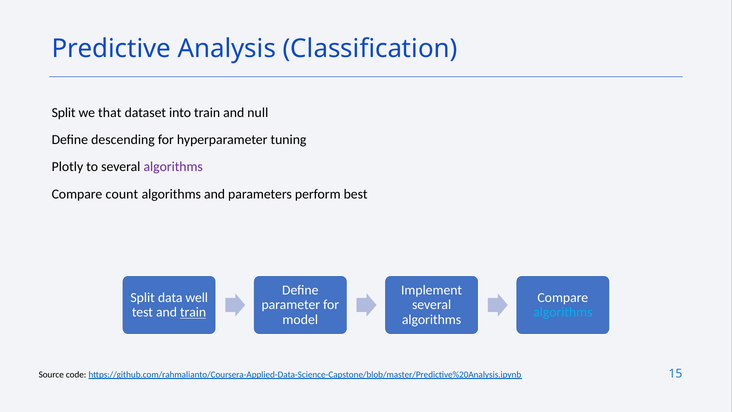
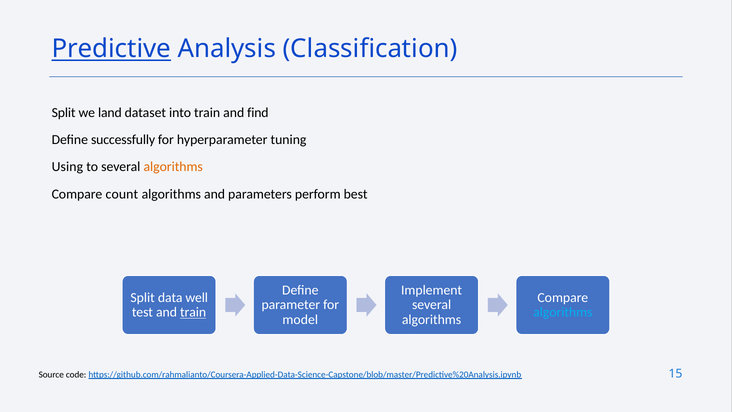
Predictive underline: none -> present
that: that -> land
null: null -> find
descending: descending -> successfully
Plotly: Plotly -> Using
algorithms at (173, 167) colour: purple -> orange
